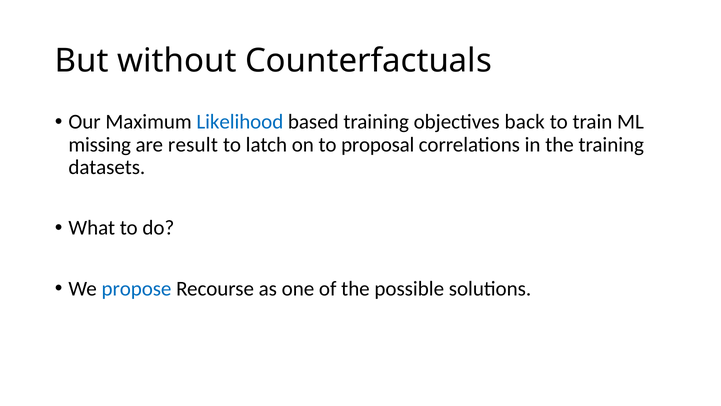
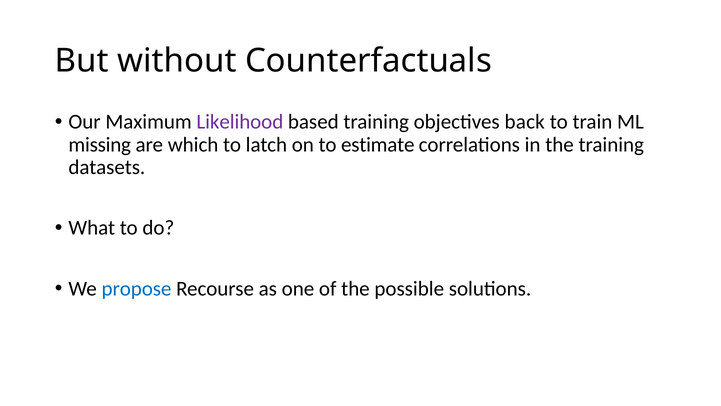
Likelihood colour: blue -> purple
result: result -> which
proposal: proposal -> estimate
